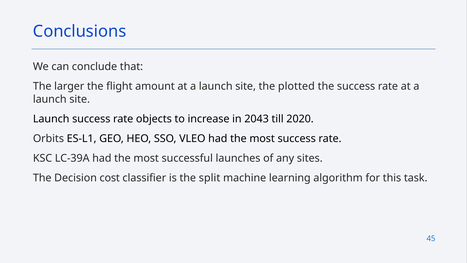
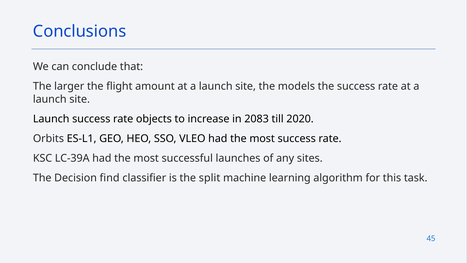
plotted: plotted -> models
2043: 2043 -> 2083
cost: cost -> find
